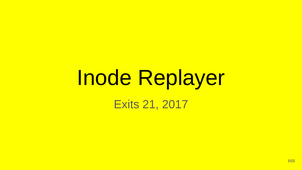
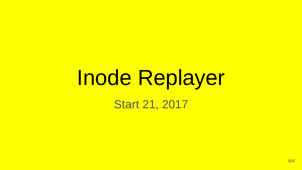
Exits: Exits -> Start
